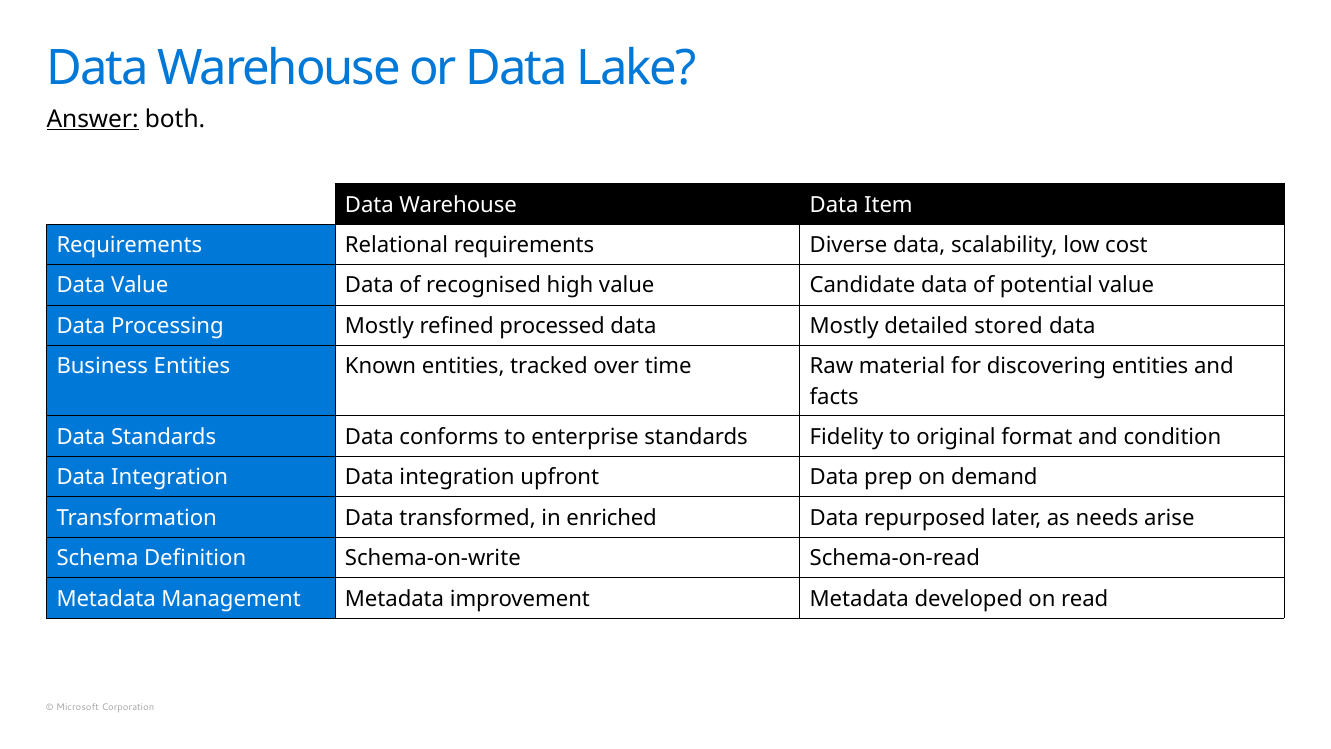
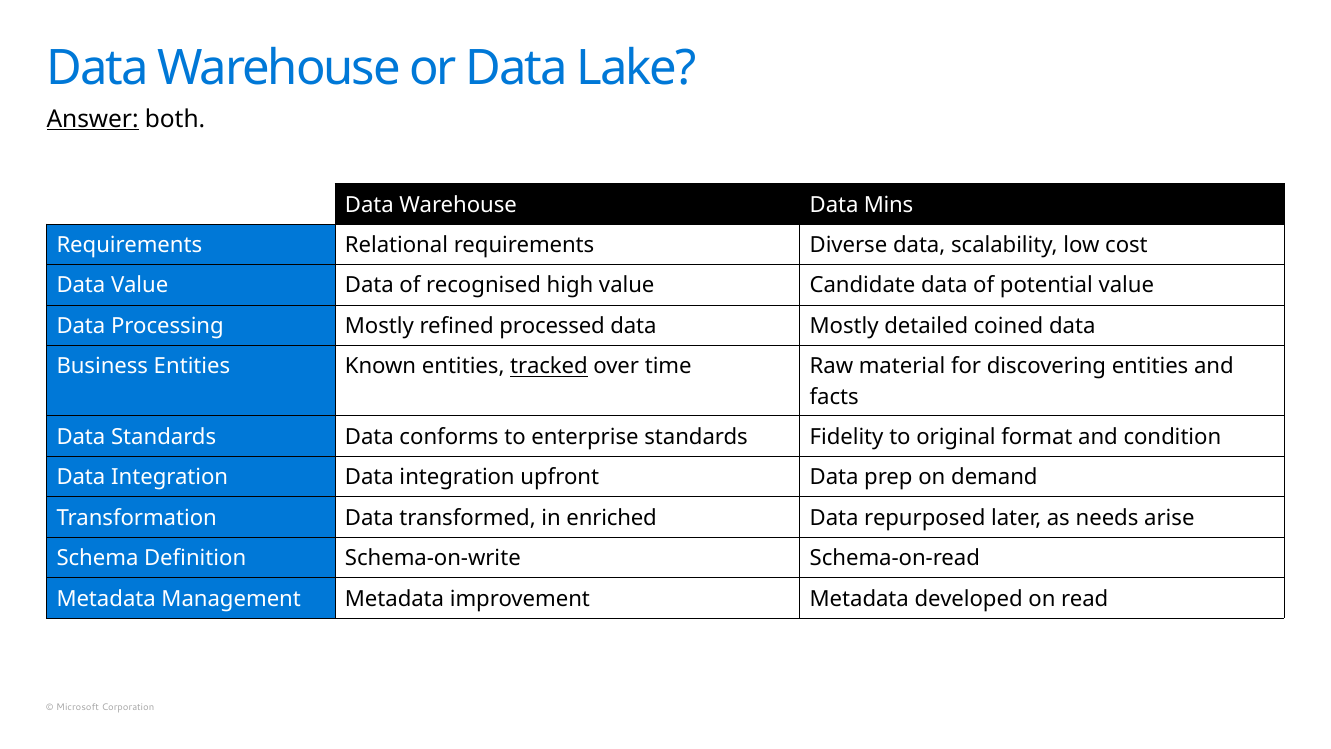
Item: Item -> Mins
stored: stored -> coined
tracked underline: none -> present
